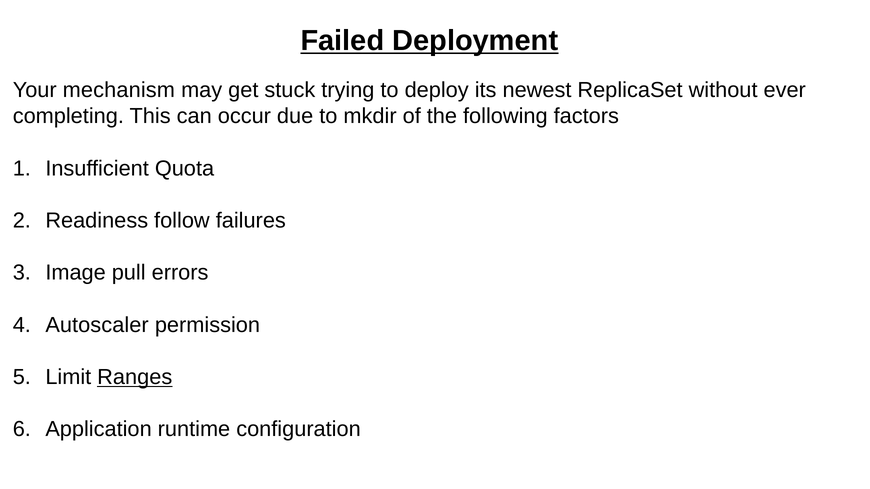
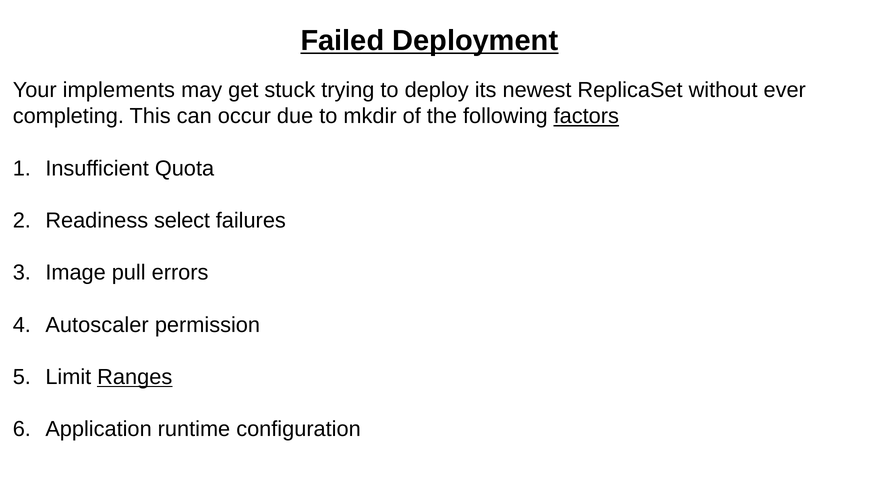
mechanism: mechanism -> implements
factors underline: none -> present
follow: follow -> select
